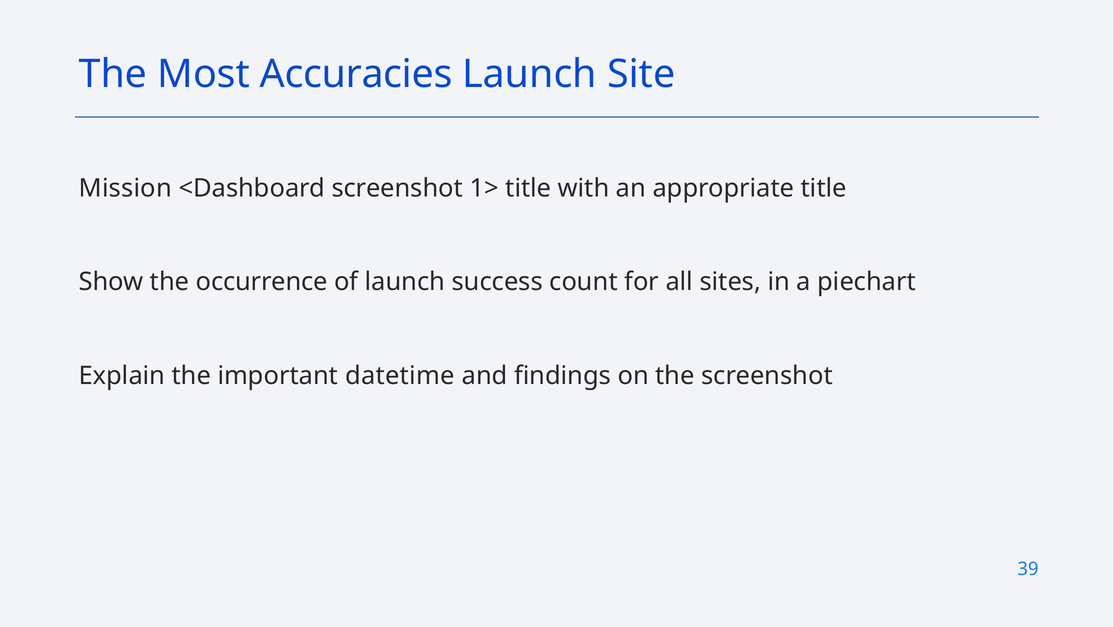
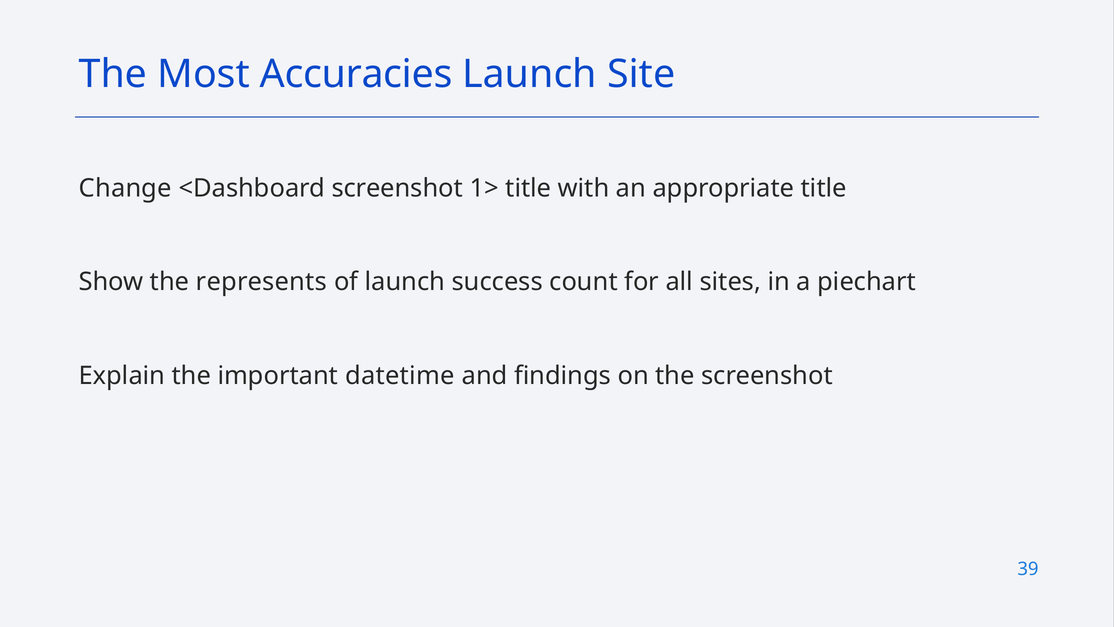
Mission: Mission -> Change
occurrence: occurrence -> represents
